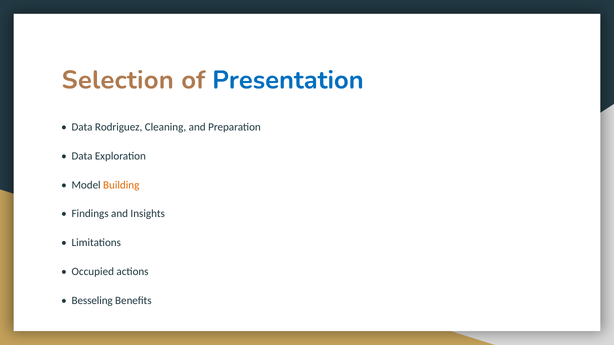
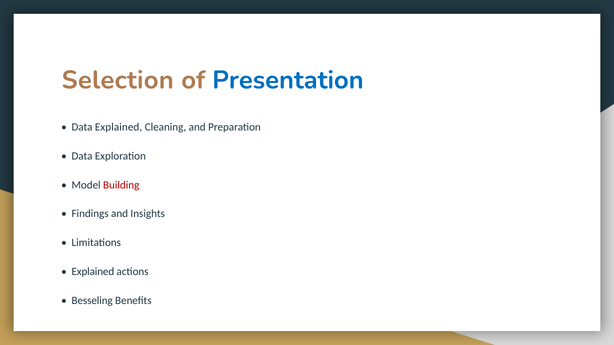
Data Rodriguez: Rodriguez -> Explained
Building colour: orange -> red
Occupied at (93, 272): Occupied -> Explained
